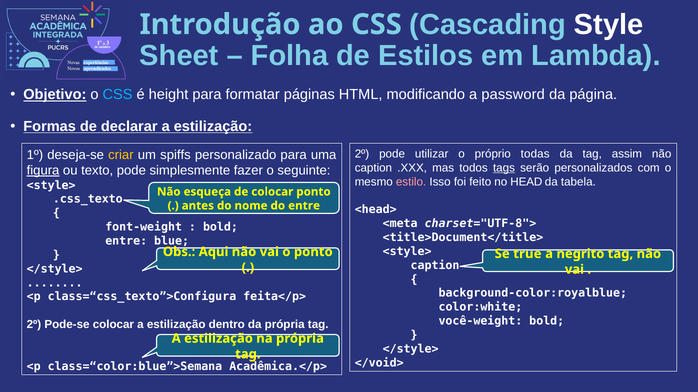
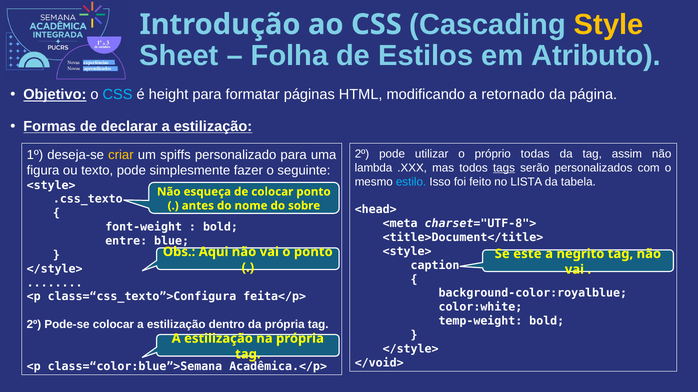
Style colour: white -> yellow
Lambda: Lambda -> Atributo
password: password -> retornado
caption at (373, 168): caption -> lambda
figura underline: present -> none
estilo colour: pink -> light blue
HEAD: HEAD -> LISTA
do entre: entre -> sobre
true: true -> este
você-weight: você-weight -> temp-weight
